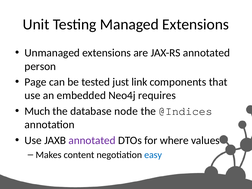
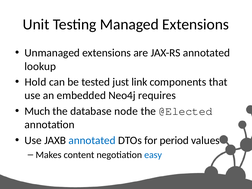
person: person -> lookup
Page: Page -> Hold
@Indices: @Indices -> @Elected
annotated at (92, 140) colour: purple -> blue
where: where -> period
